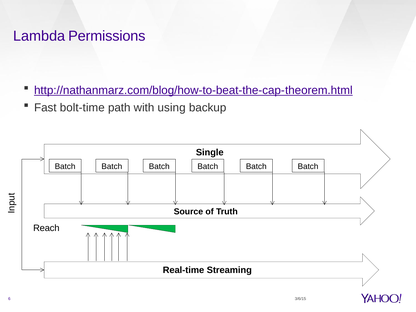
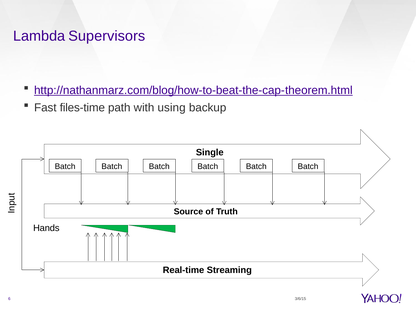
Permissions: Permissions -> Supervisors
bolt-time: bolt-time -> files-time
Reach: Reach -> Hands
